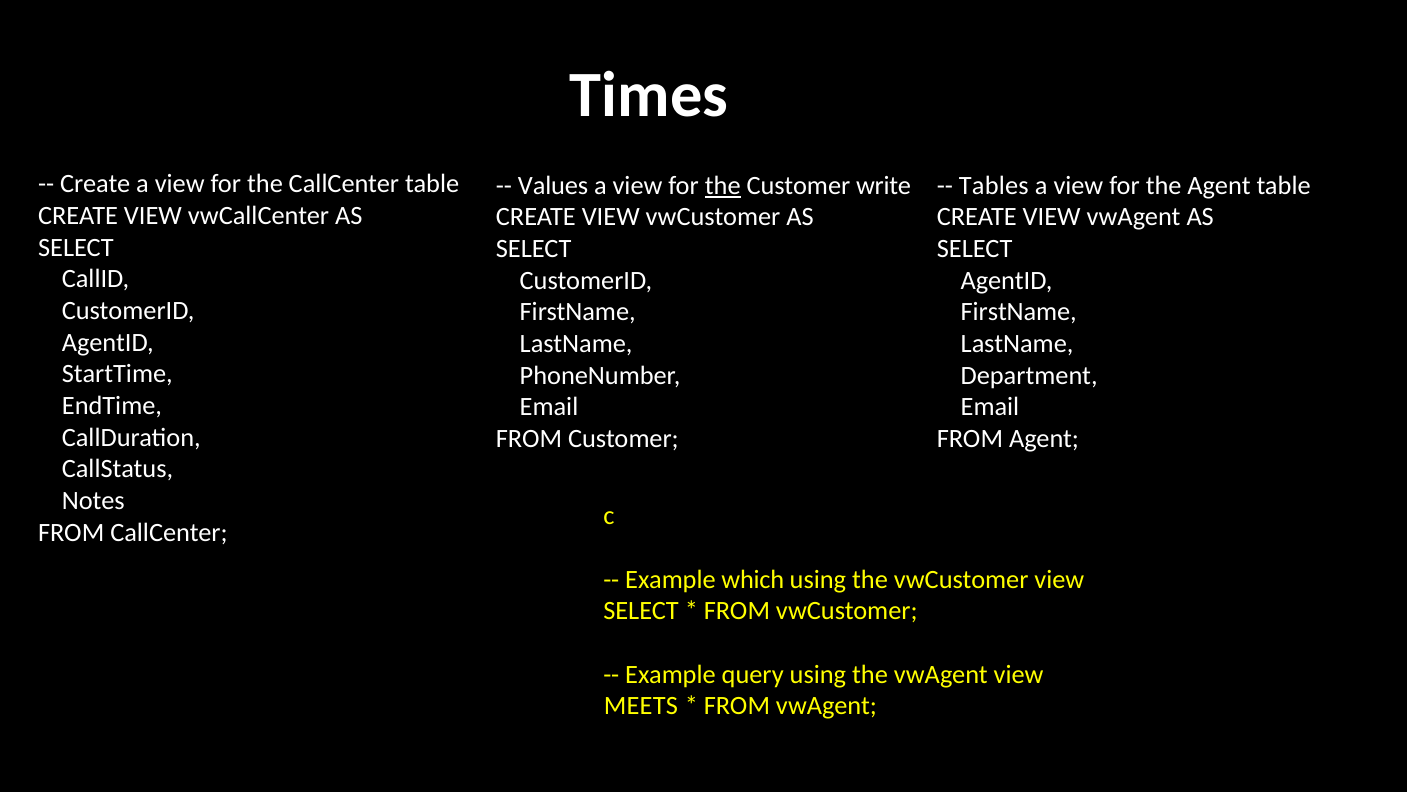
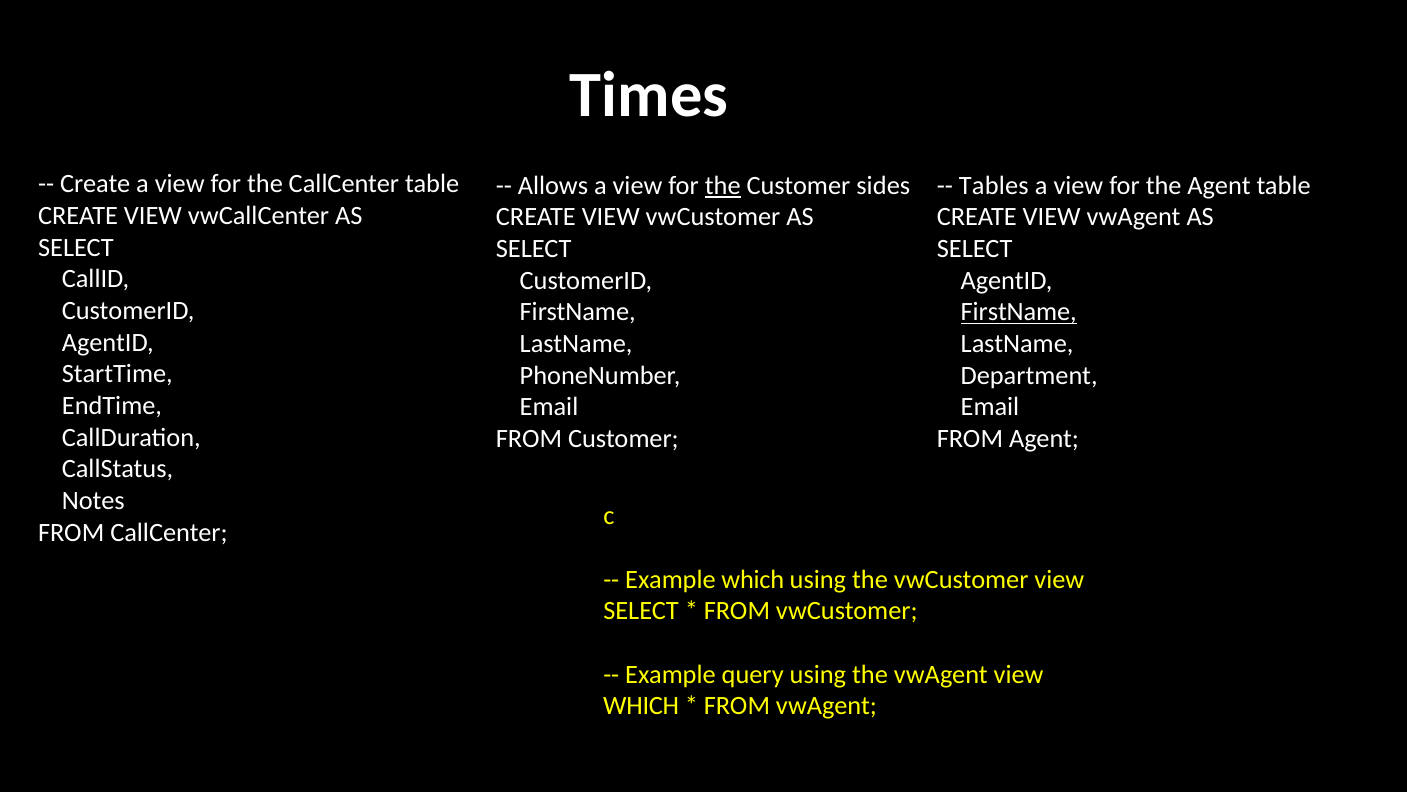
Values: Values -> Allows
write: write -> sides
FirstName at (1019, 312) underline: none -> present
MEETS at (641, 706): MEETS -> WHICH
